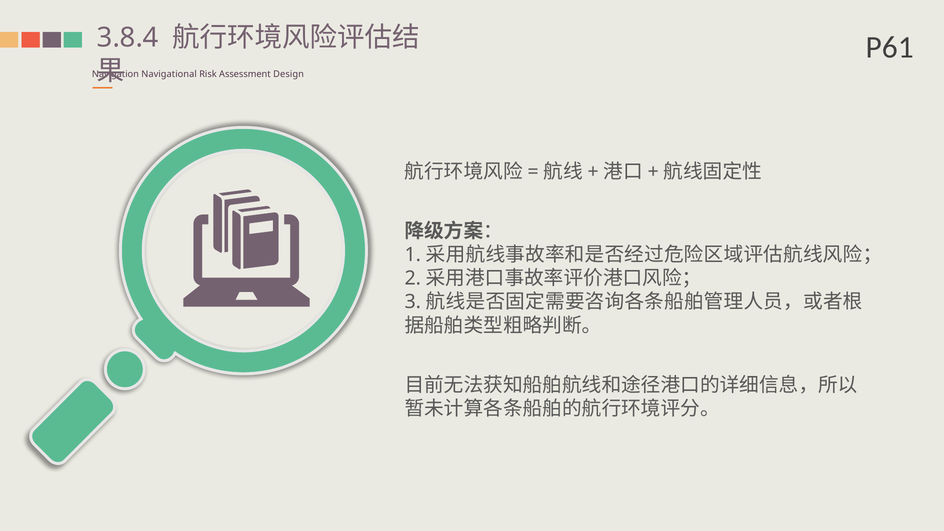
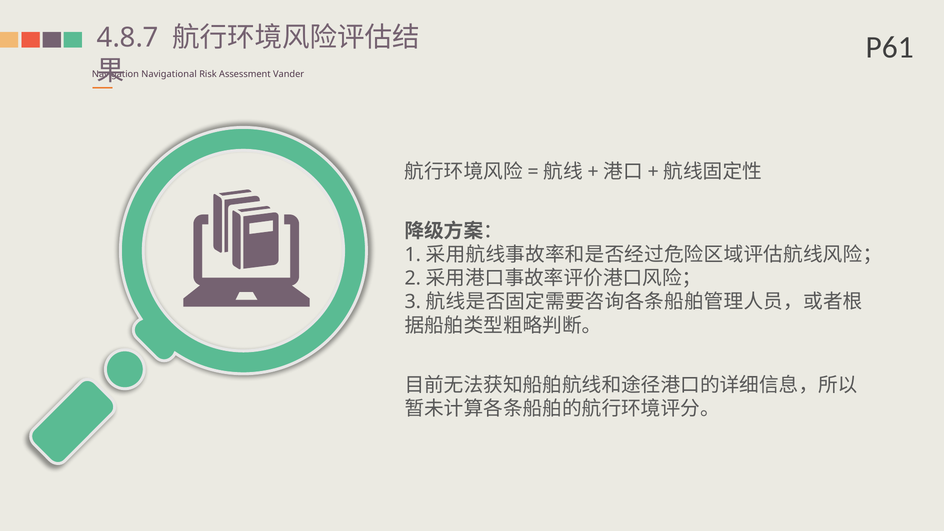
3.8.4: 3.8.4 -> 4.8.7
Design: Design -> Vander
